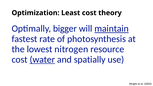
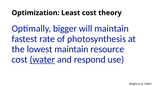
maintain at (112, 29) underline: present -> none
lowest nitrogen: nitrogen -> maintain
spatially: spatially -> respond
